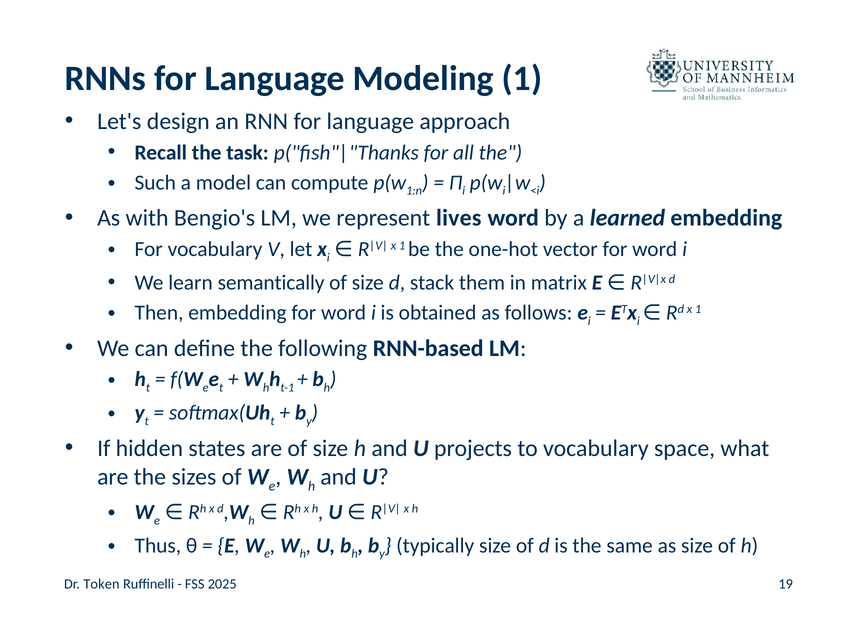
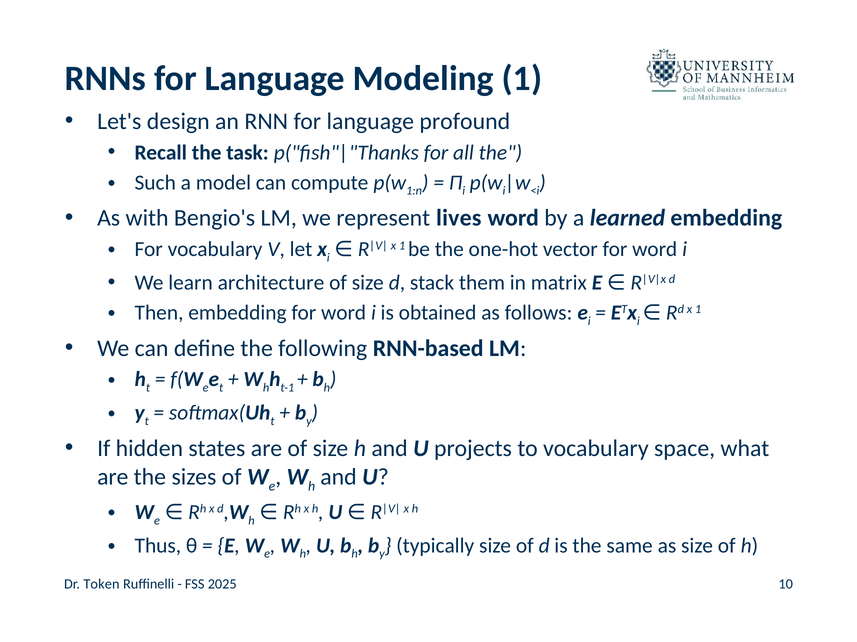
approach: approach -> profound
semantically: semantically -> architecture
19: 19 -> 10
